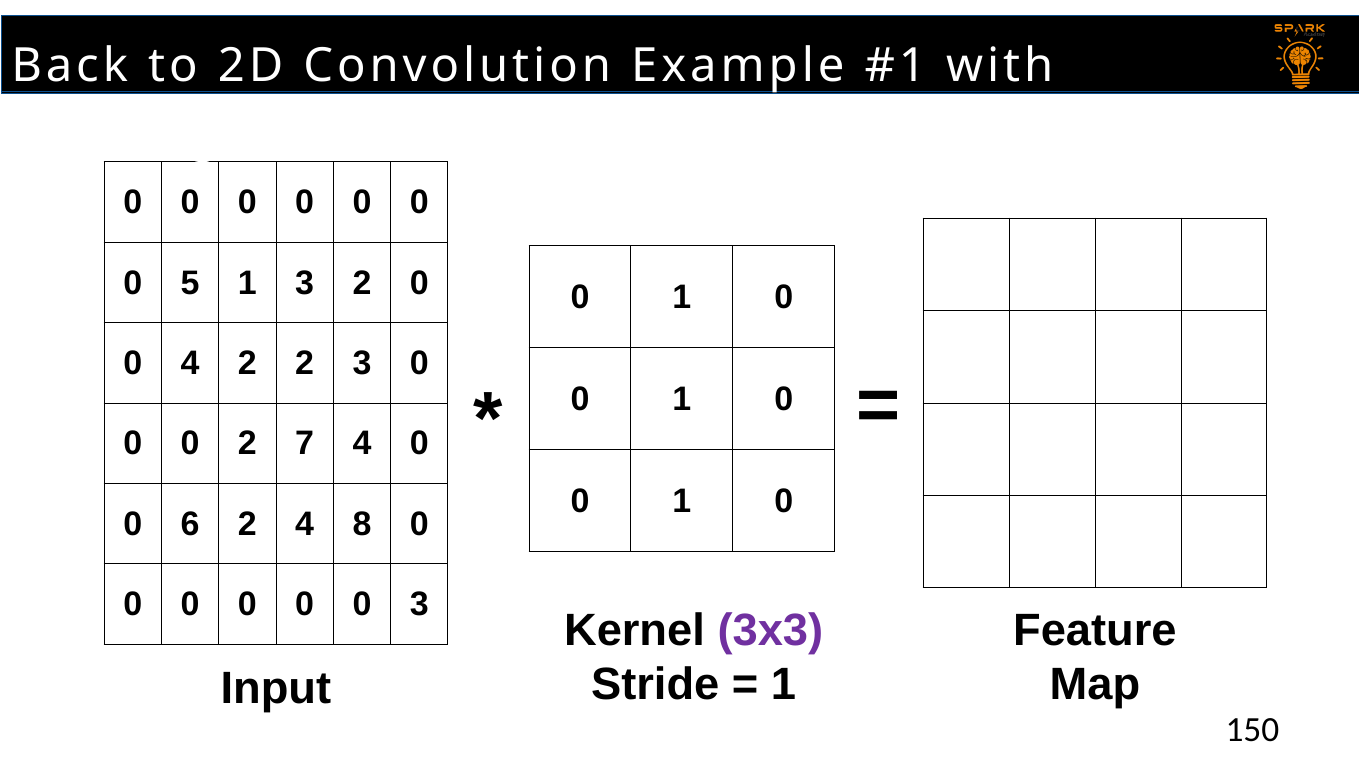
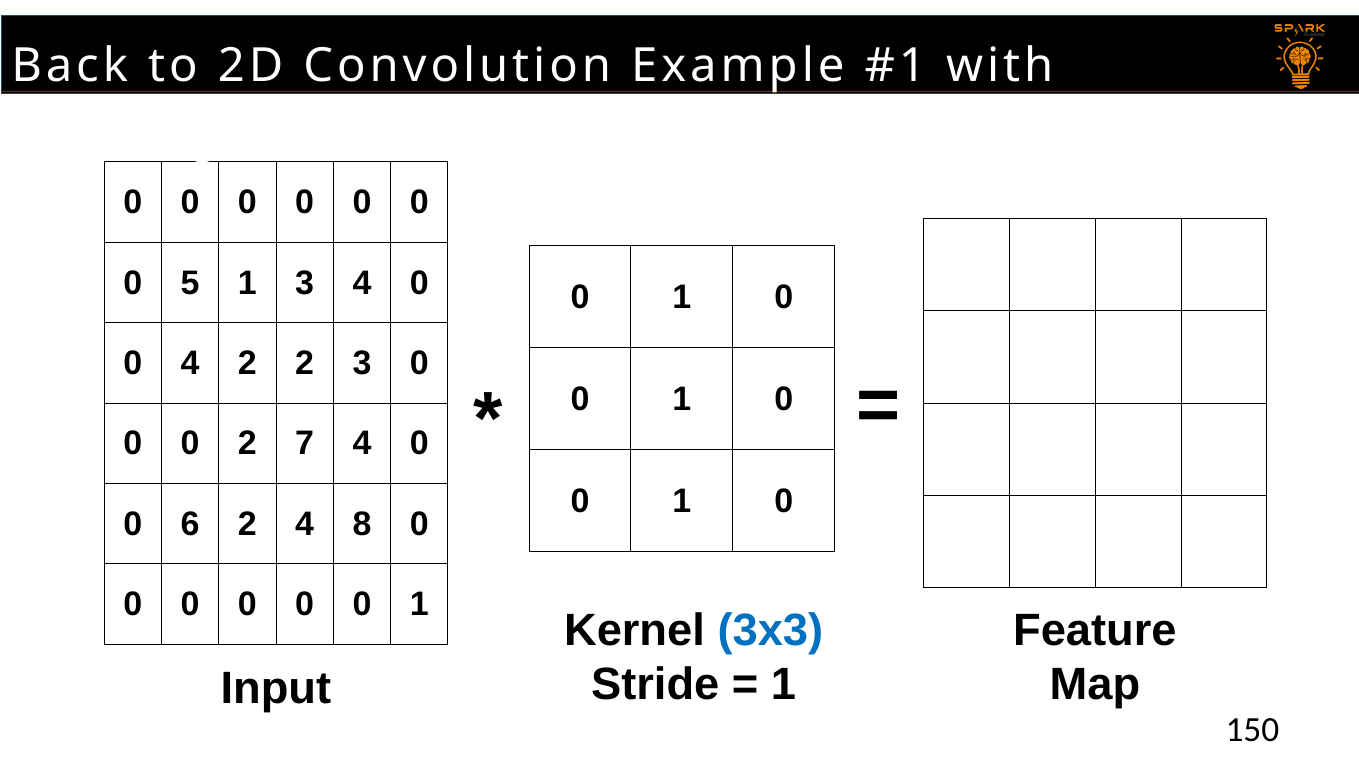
3 2: 2 -> 4
0 0 0 3: 3 -> 1
3x3 colour: purple -> blue
